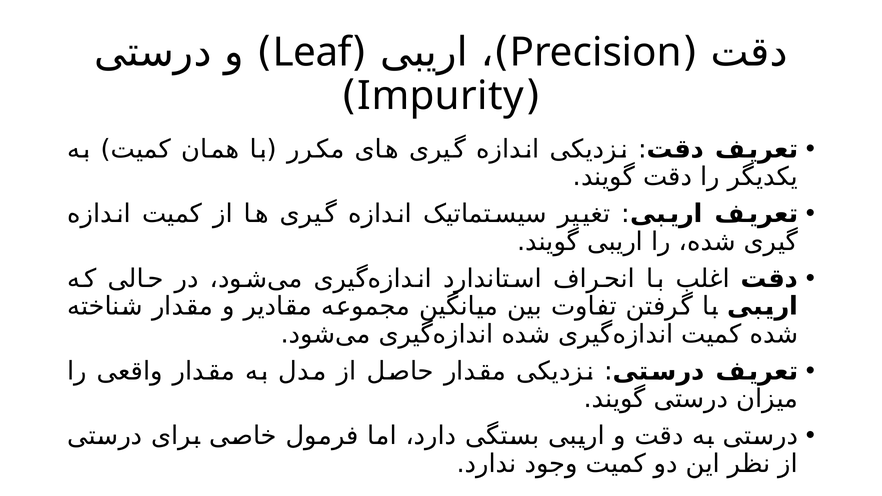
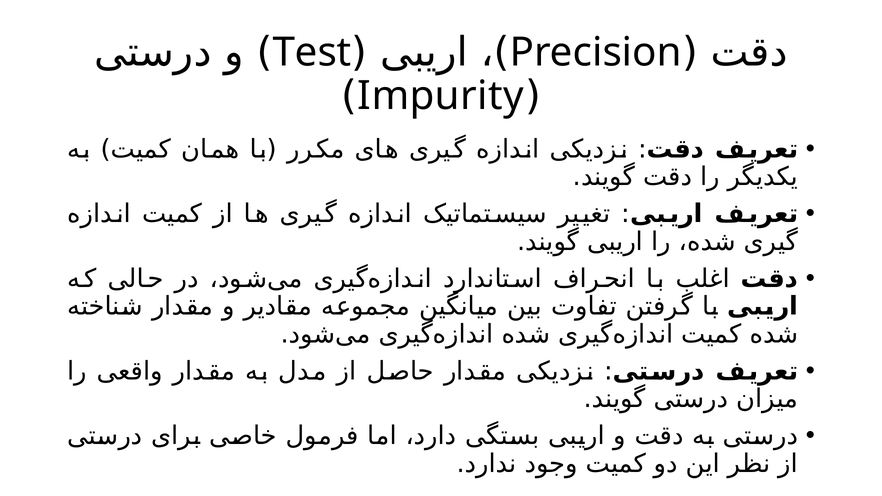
Leaf: Leaf -> Test
